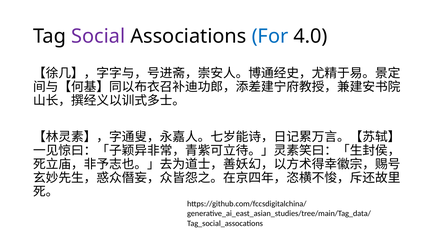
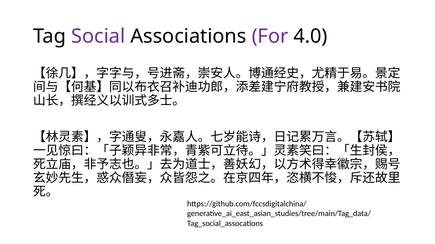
For colour: blue -> purple
